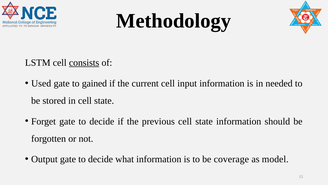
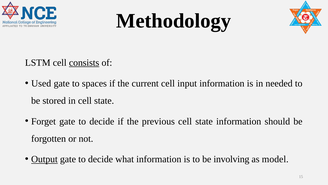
gained: gained -> spaces
Output underline: none -> present
coverage: coverage -> involving
